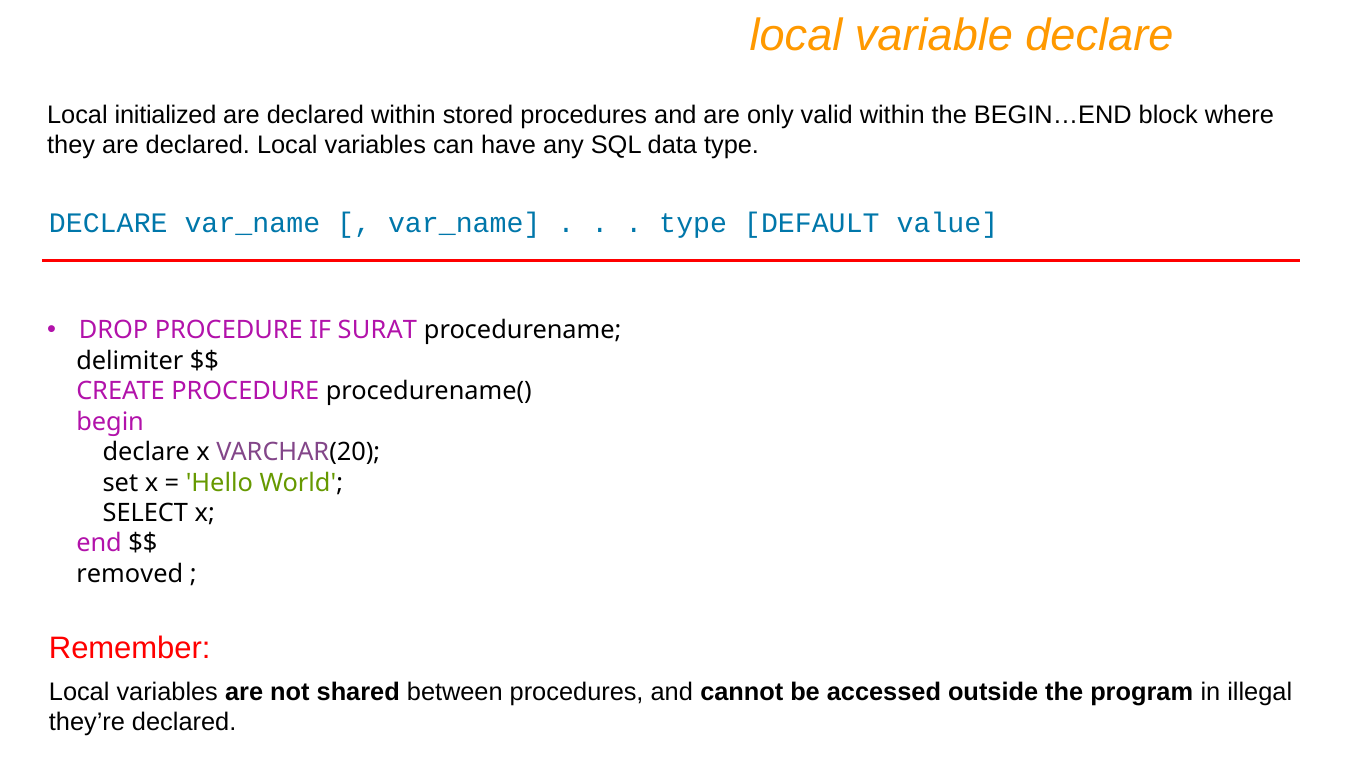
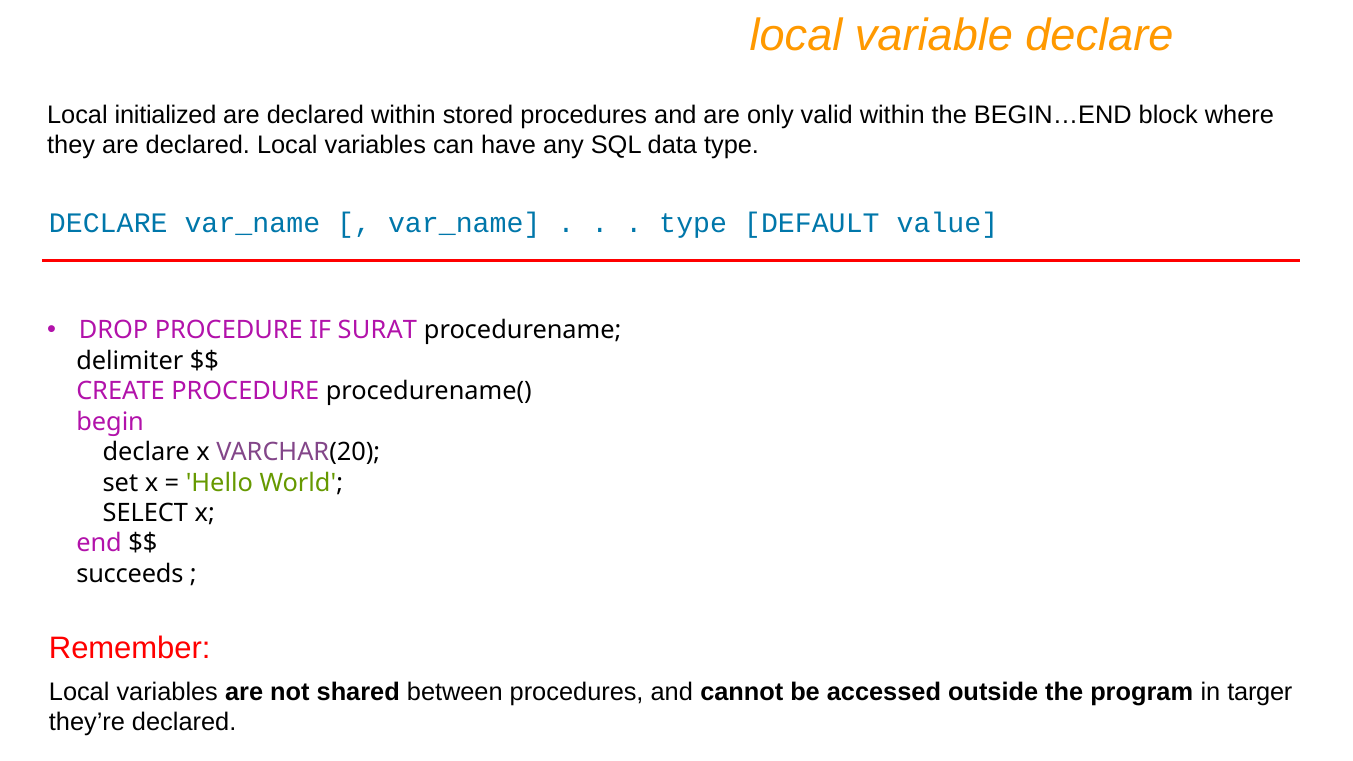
removed: removed -> succeeds
illegal: illegal -> targer
